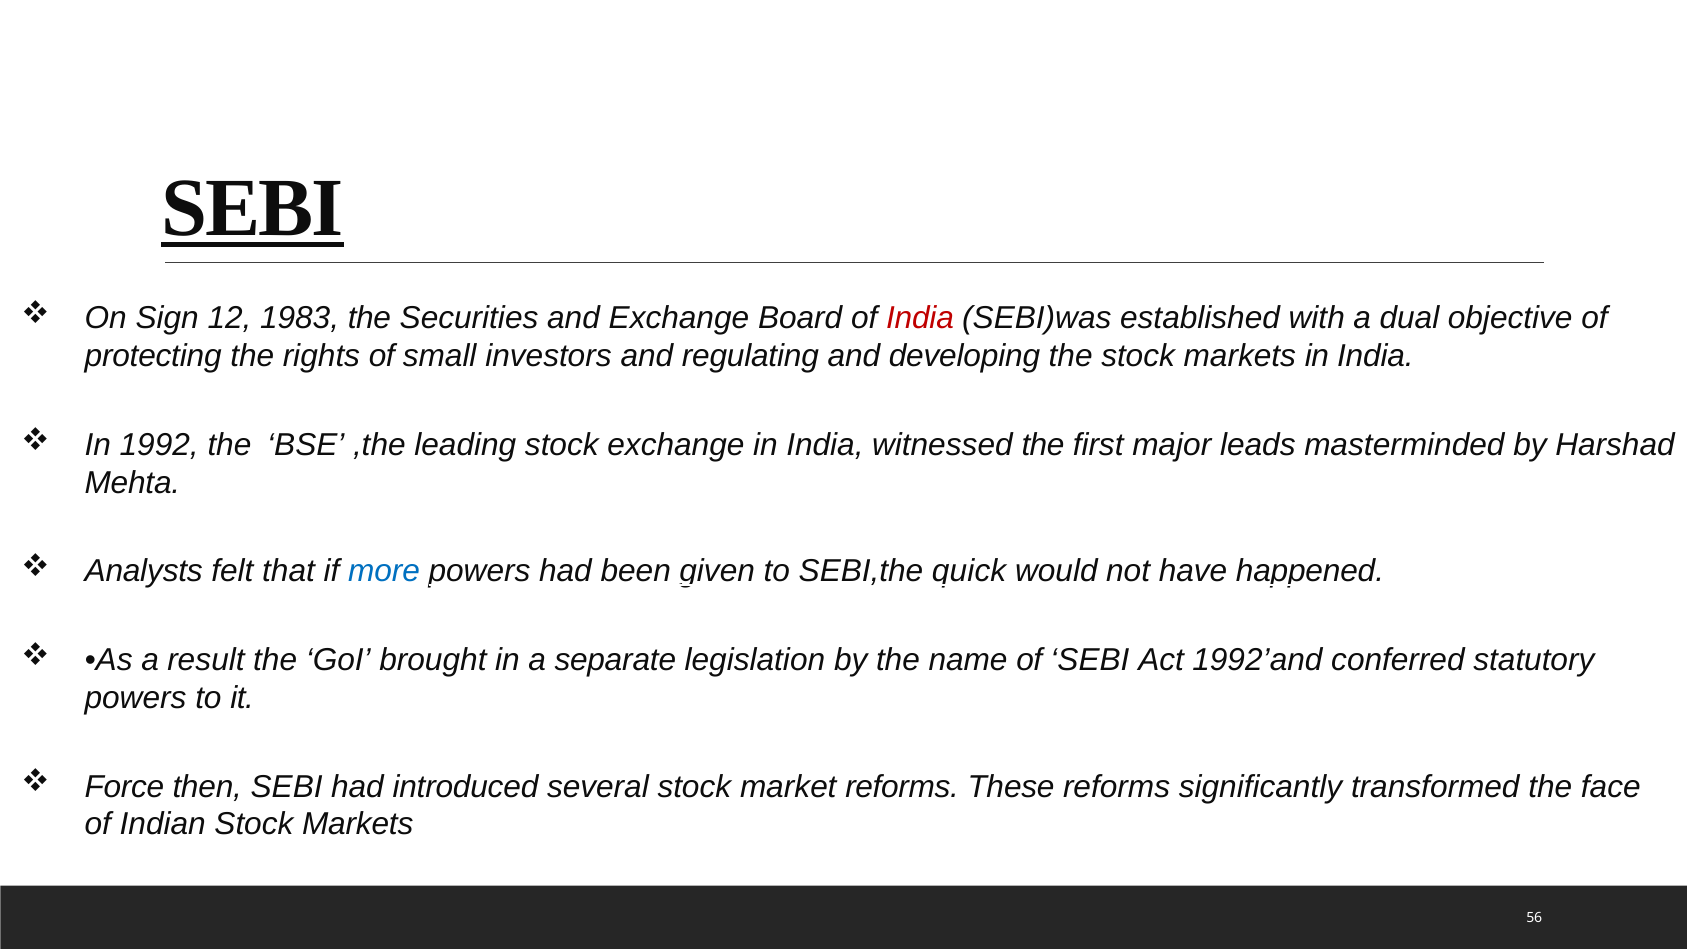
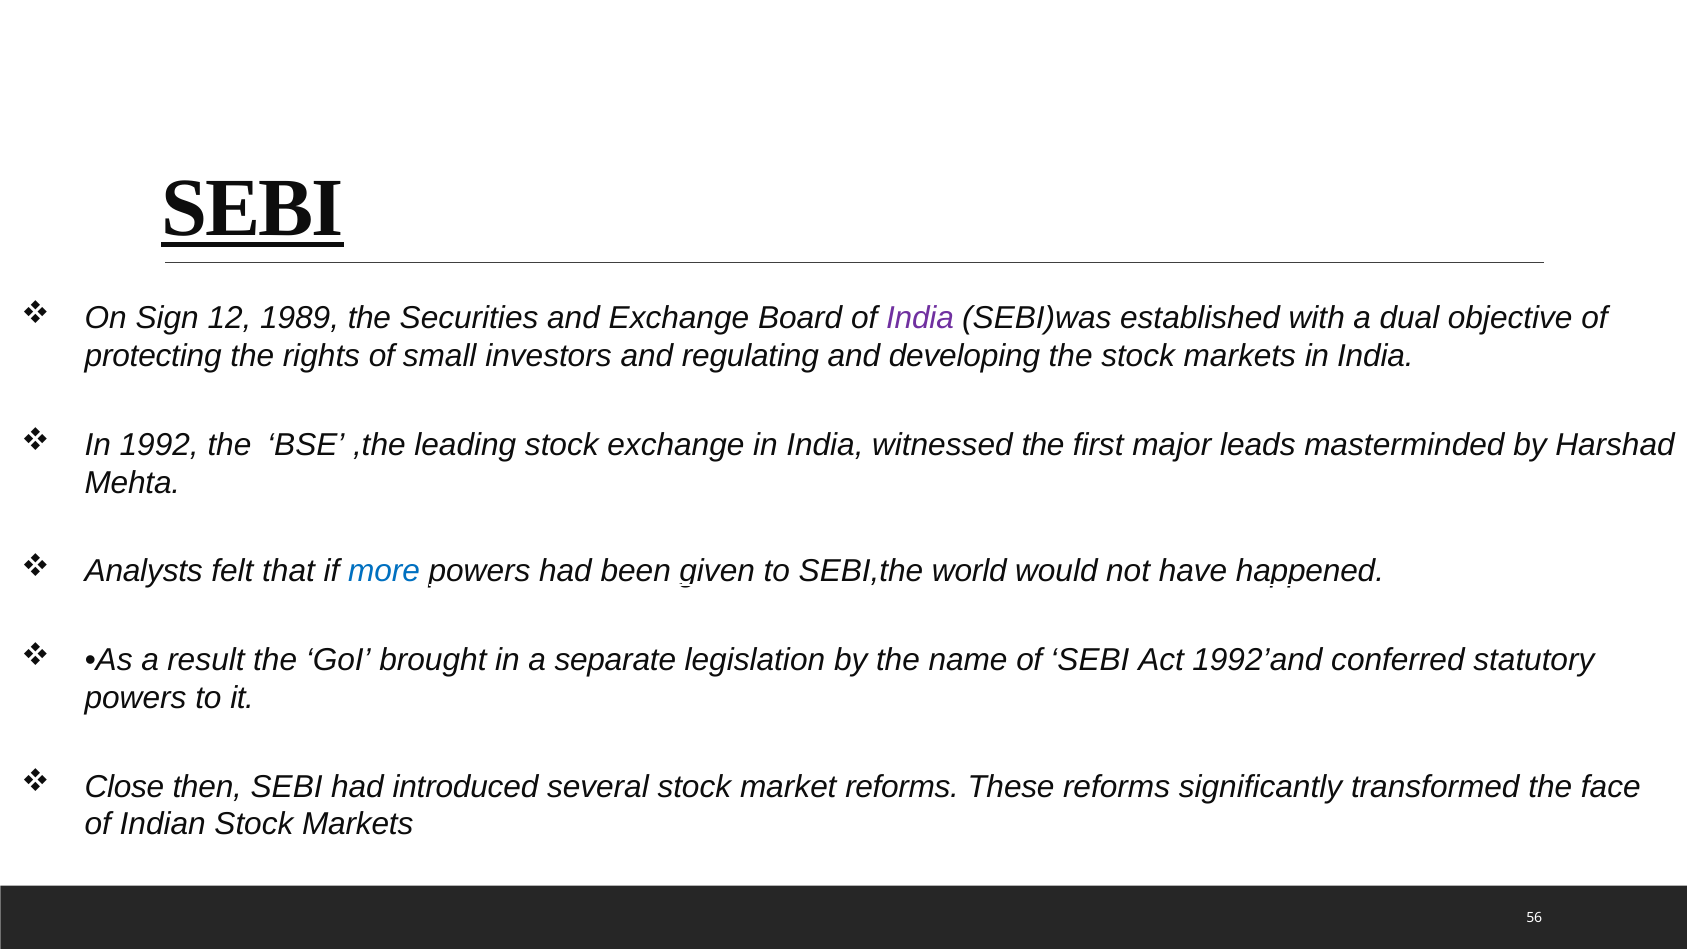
1983: 1983 -> 1989
India at (920, 318) colour: red -> purple
quick: quick -> world
Force: Force -> Close
